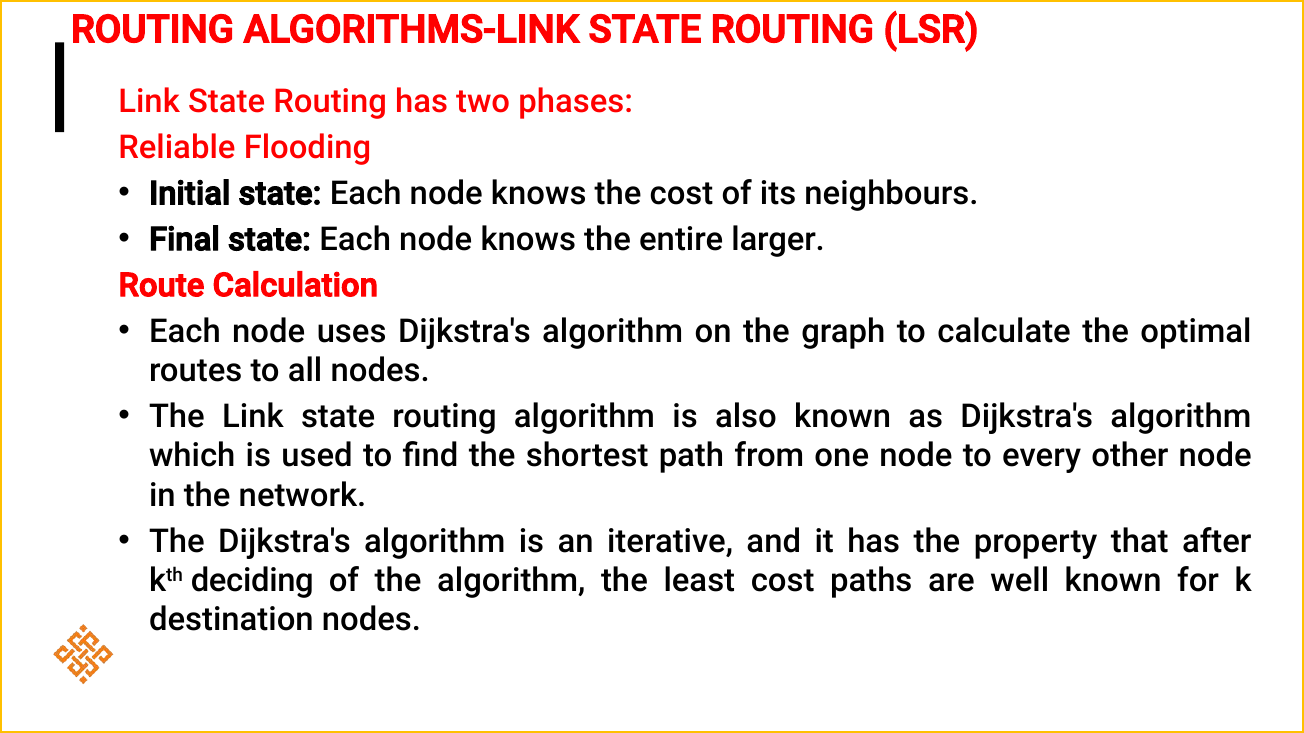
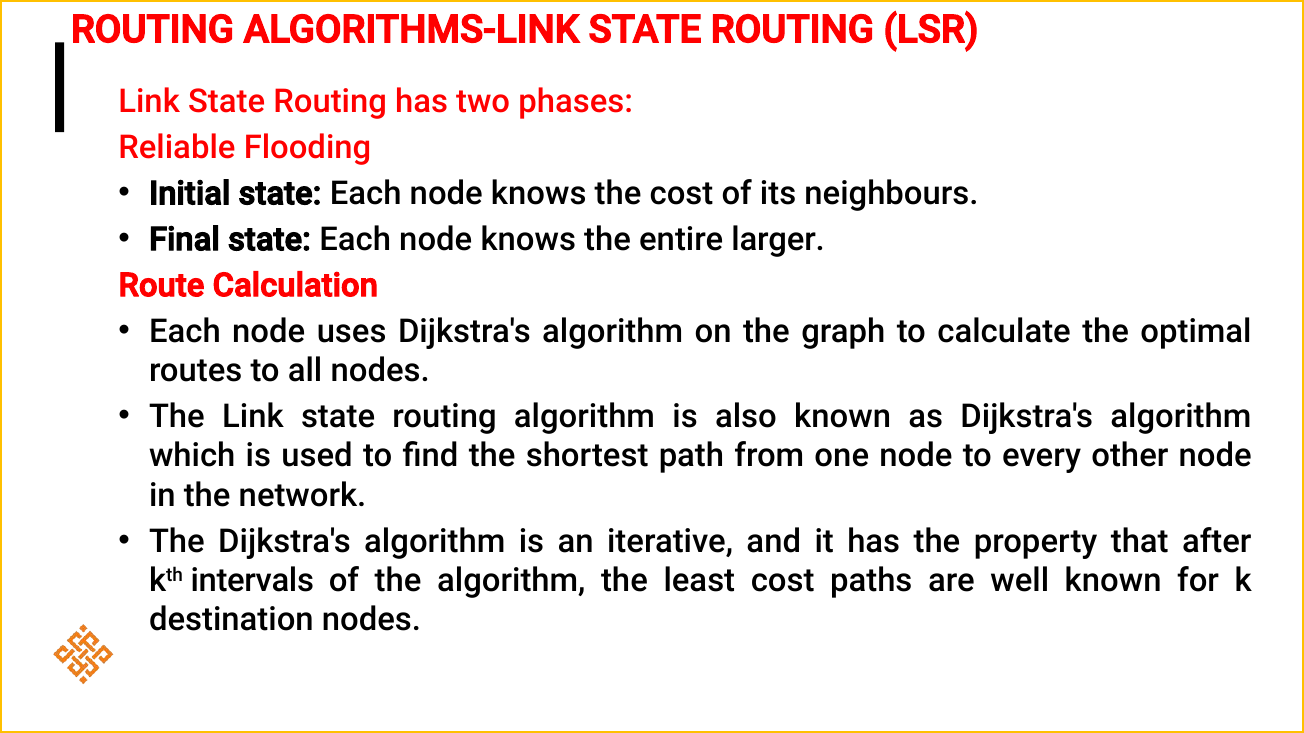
deciding: deciding -> intervals
